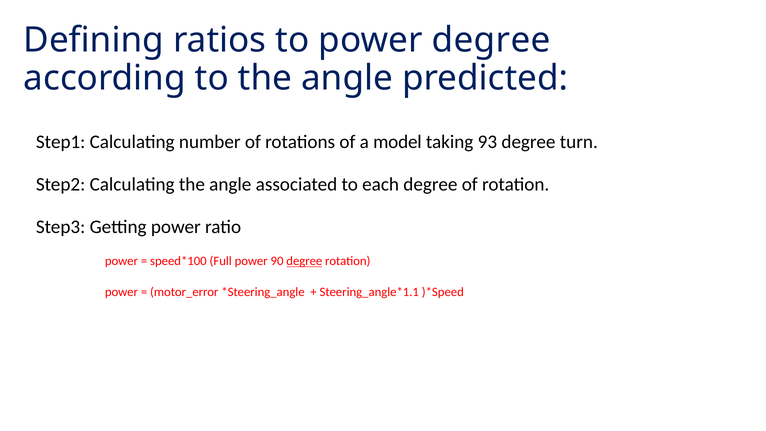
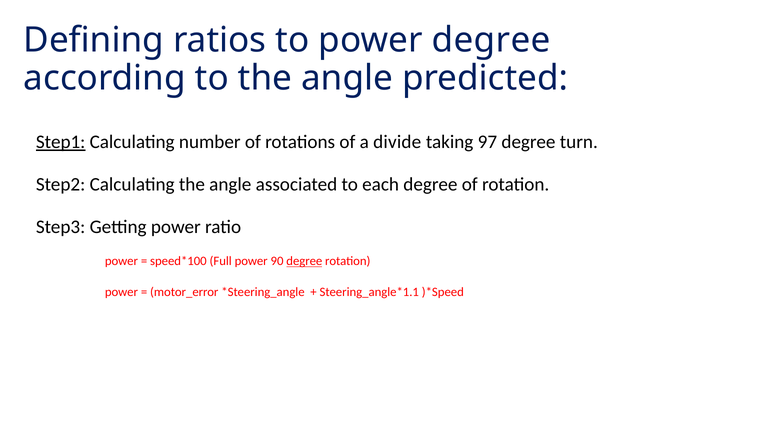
Step1 underline: none -> present
model: model -> divide
93: 93 -> 97
